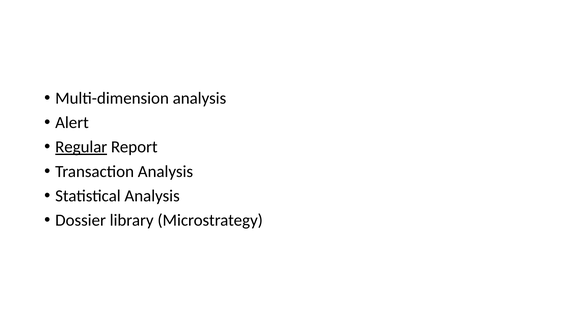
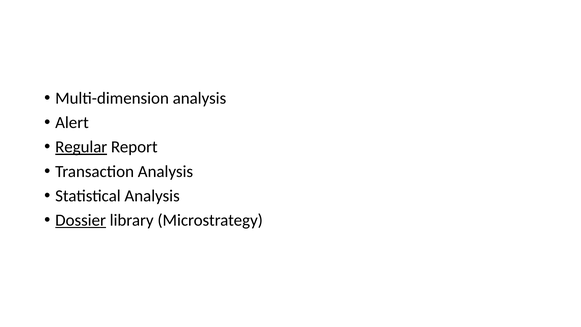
Dossier underline: none -> present
